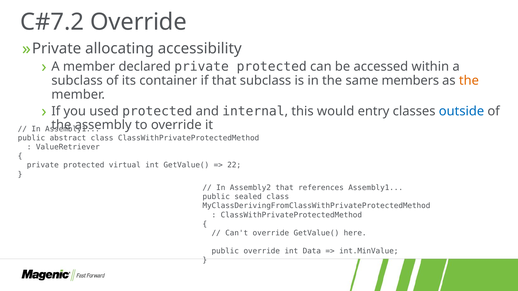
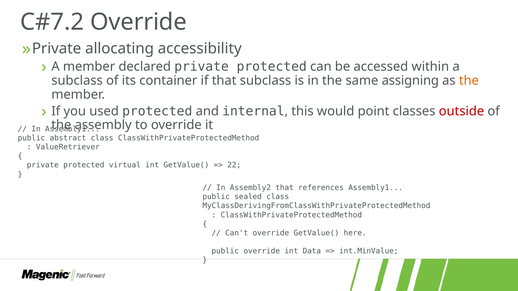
members: members -> assigning
entry: entry -> point
outside colour: blue -> red
